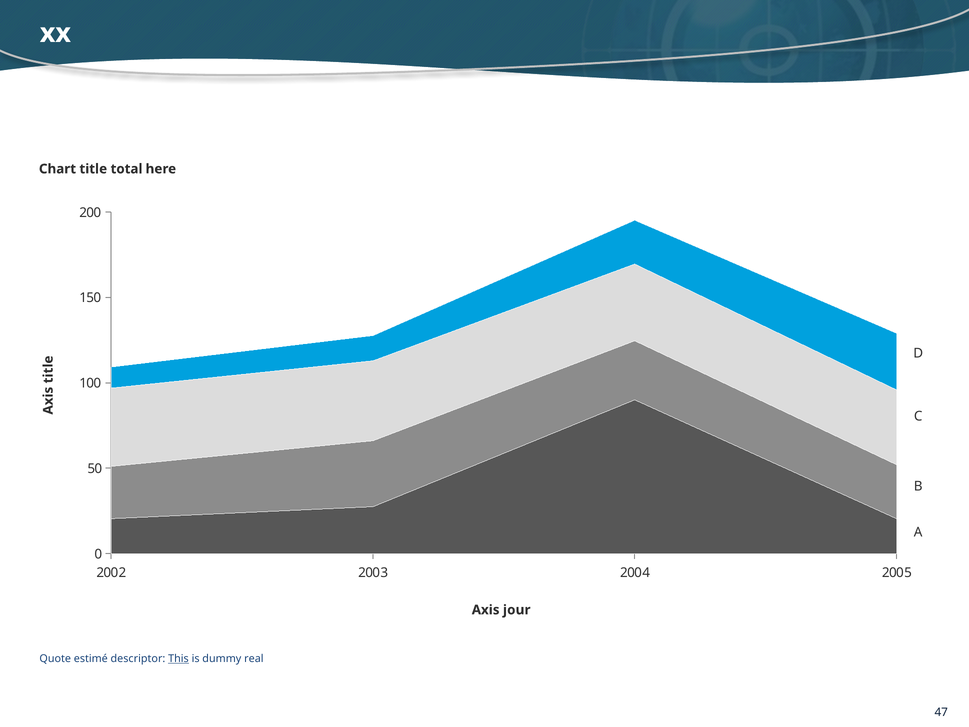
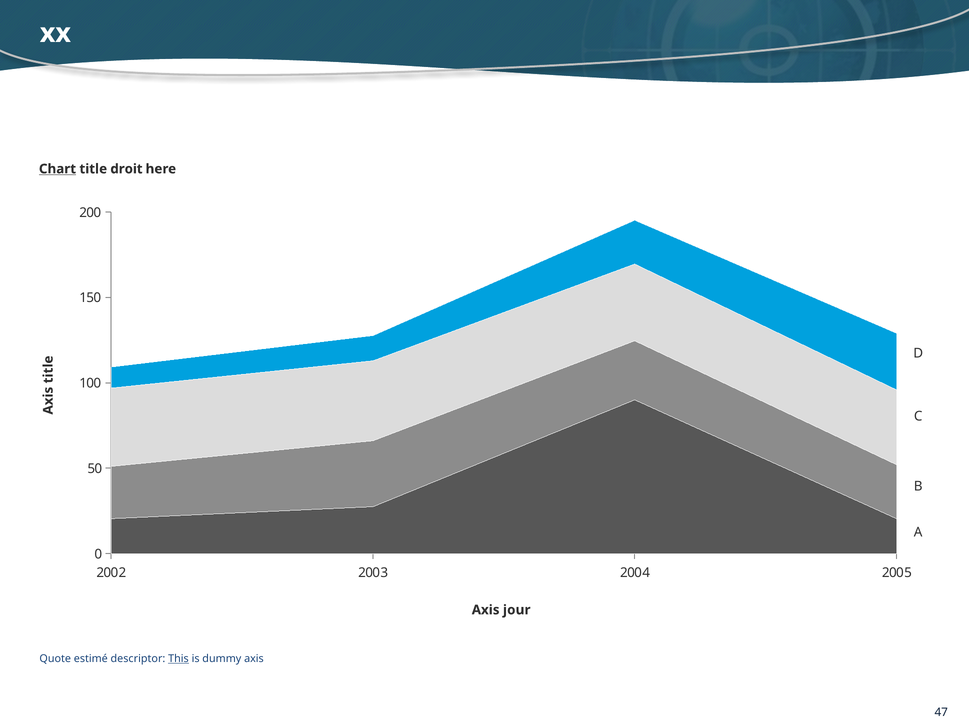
Chart underline: none -> present
total: total -> droit
dummy real: real -> axis
